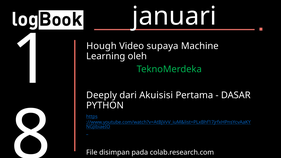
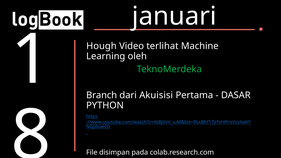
supaya: supaya -> terlihat
Deeply: Deeply -> Branch
